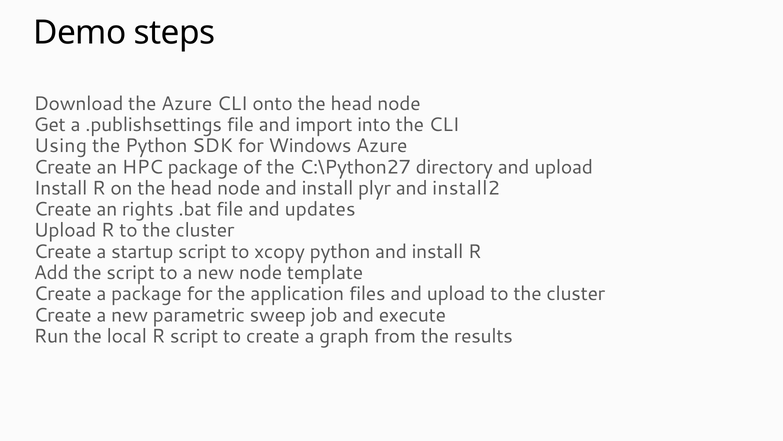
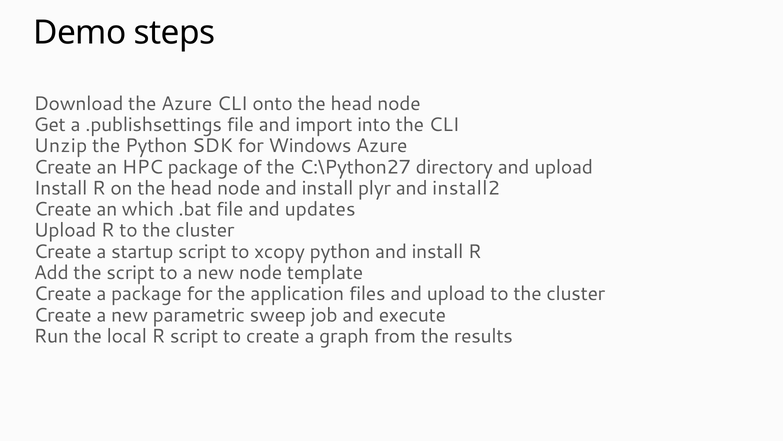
Using: Using -> Unzip
rights: rights -> which
